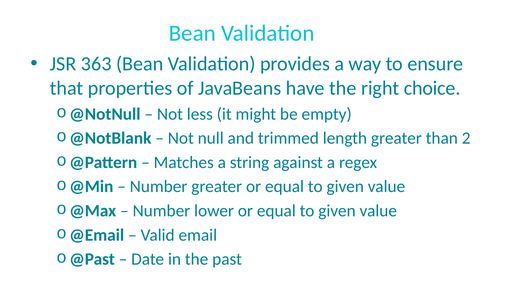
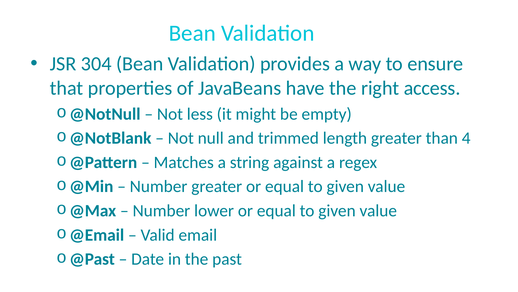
363: 363 -> 304
choice: choice -> access
2: 2 -> 4
